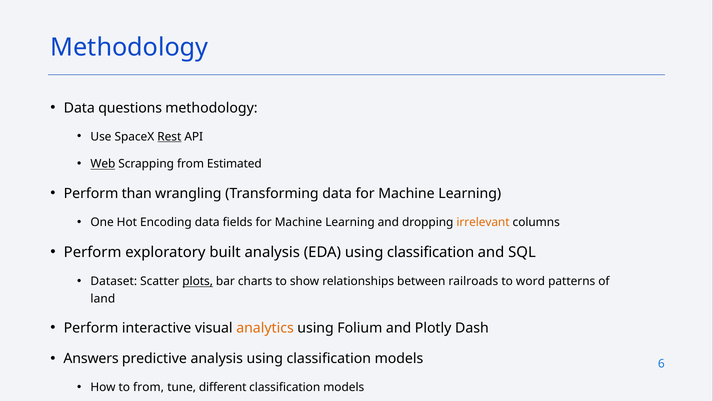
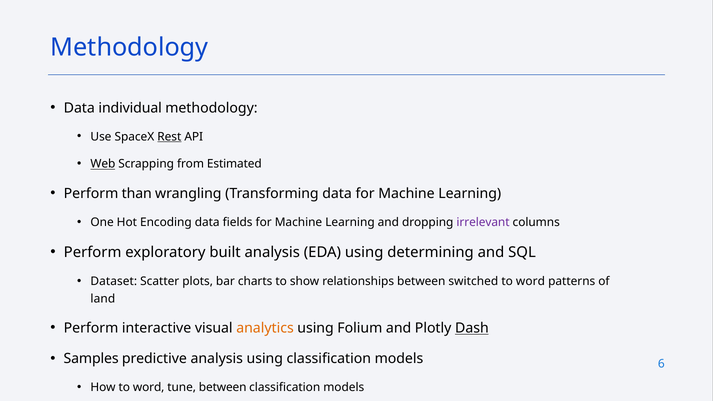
questions: questions -> individual
irrelevant colour: orange -> purple
EDA using classification: classification -> determining
plots underline: present -> none
railroads: railroads -> switched
Dash underline: none -> present
Answers: Answers -> Samples
How to from: from -> word
tune different: different -> between
